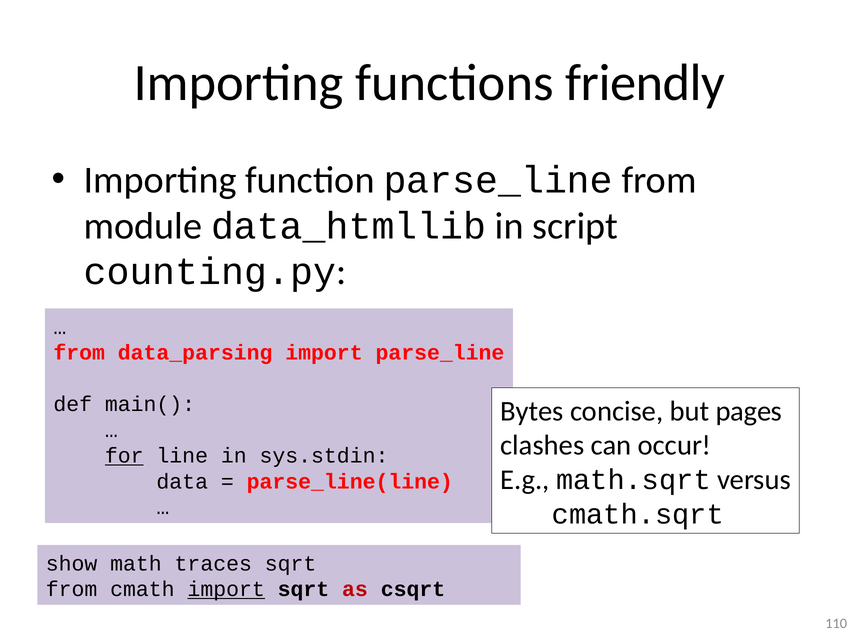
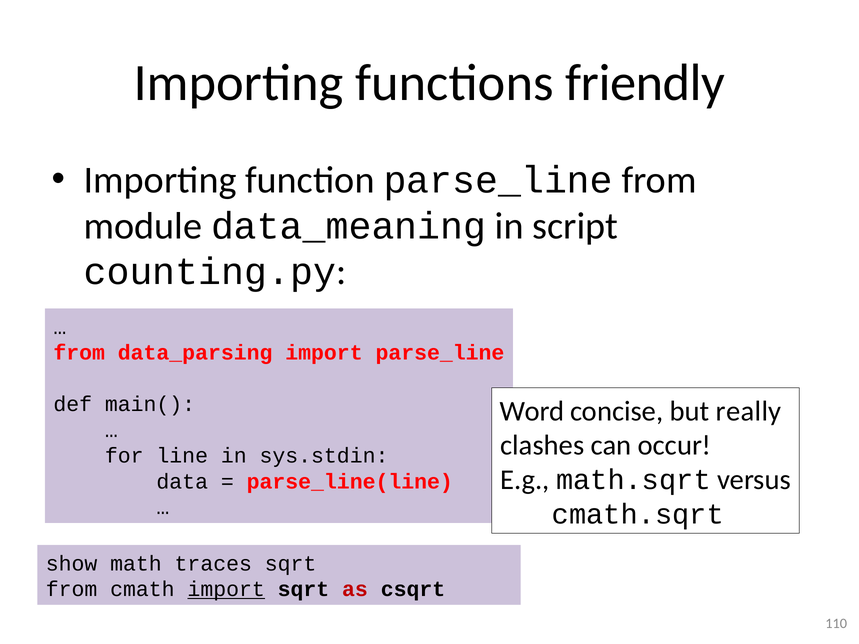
data_htmllib: data_htmllib -> data_meaning
Bytes: Bytes -> Word
pages: pages -> really
for underline: present -> none
